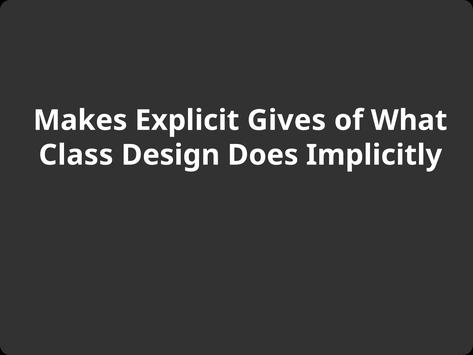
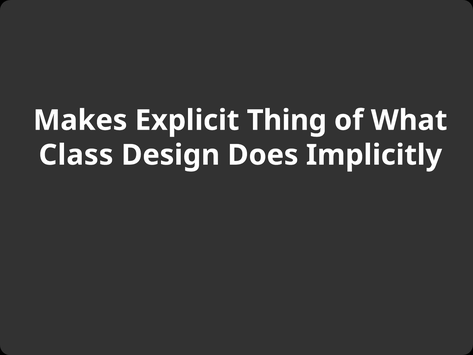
Gives: Gives -> Thing
